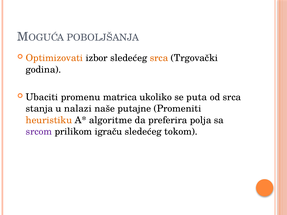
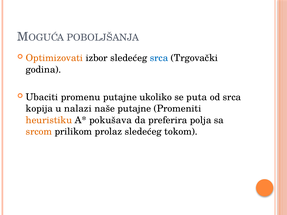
srca at (159, 58) colour: orange -> blue
promenu matrica: matrica -> putajne
stanja: stanja -> kopija
algoritme: algoritme -> pokušava
srcom colour: purple -> orange
igraču: igraču -> prolaz
